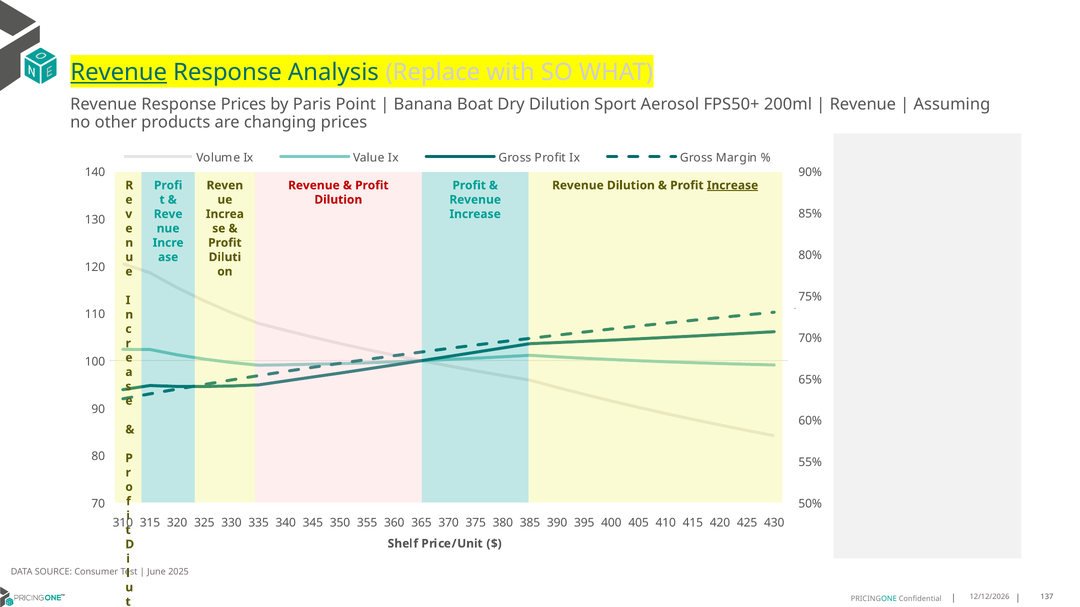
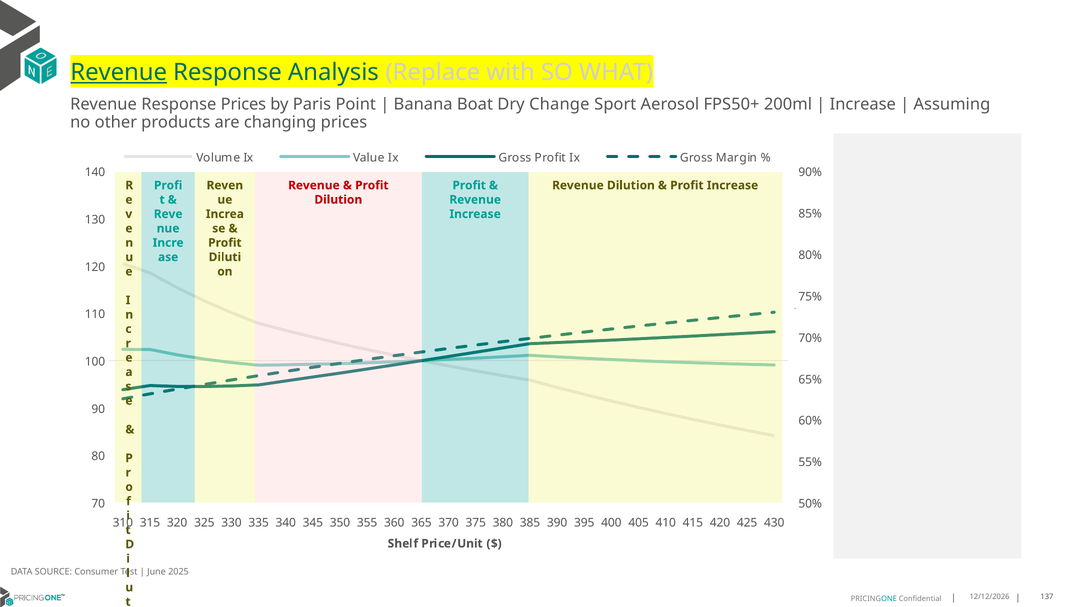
Dry Dilution: Dilution -> Change
Revenue at (863, 105): Revenue -> Increase
Increase at (733, 186) underline: present -> none
